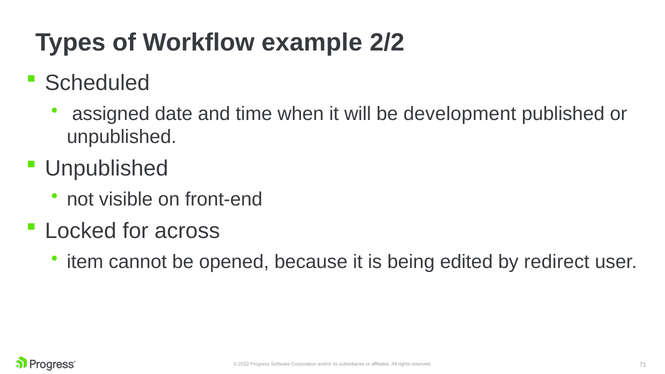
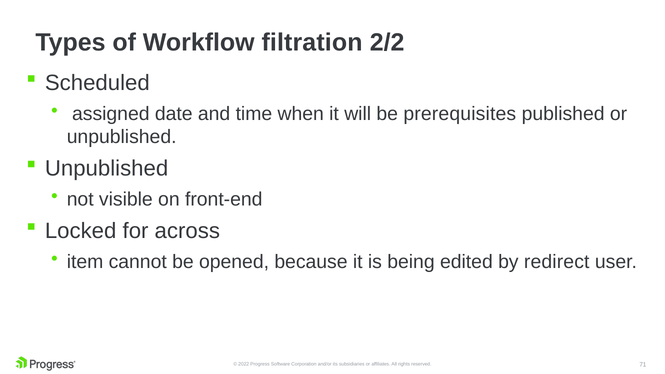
example: example -> filtration
development: development -> prerequisites
